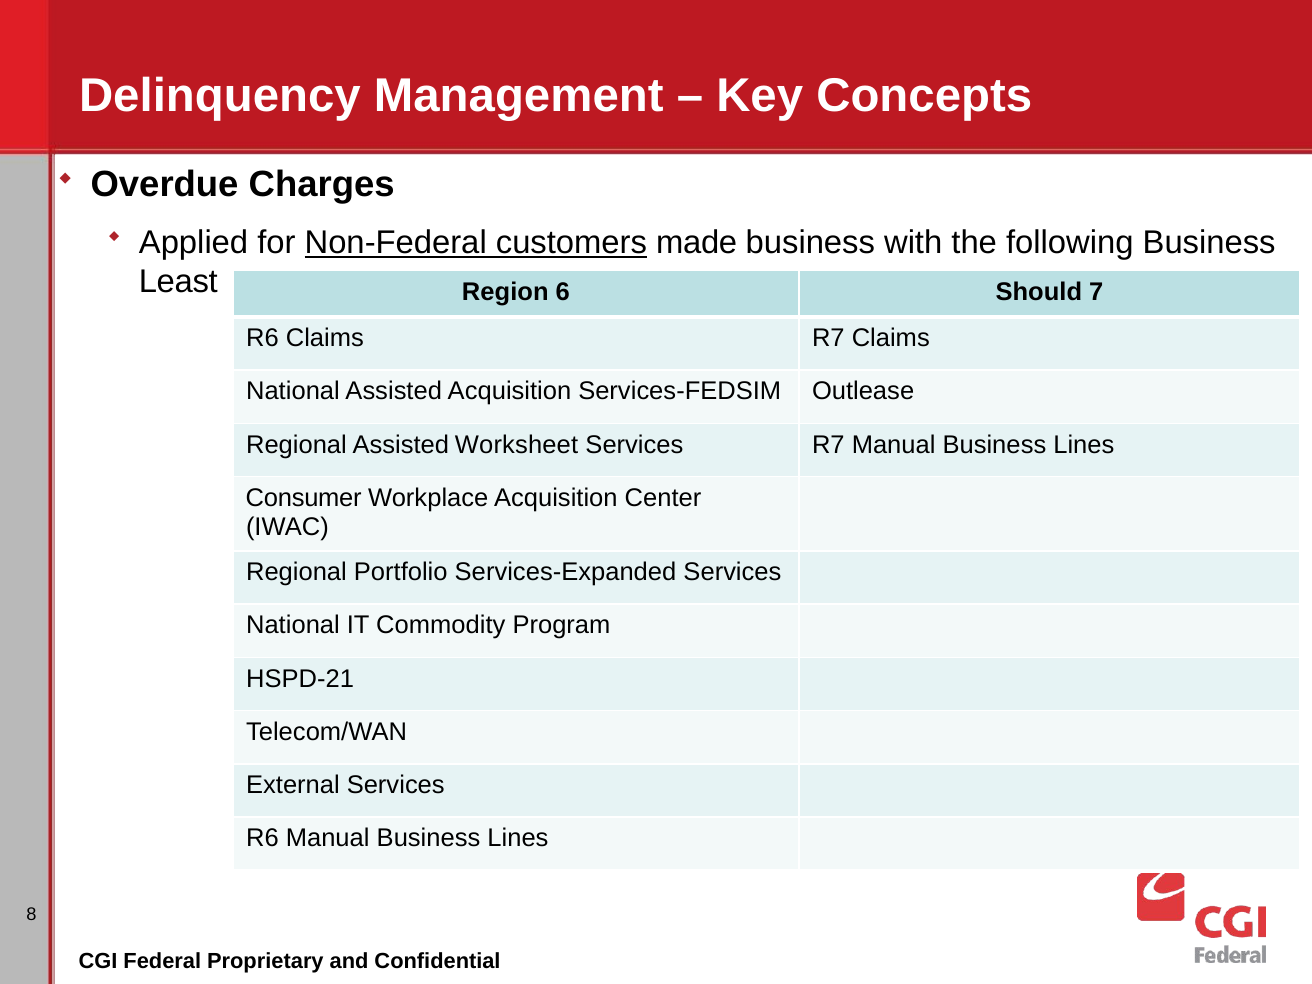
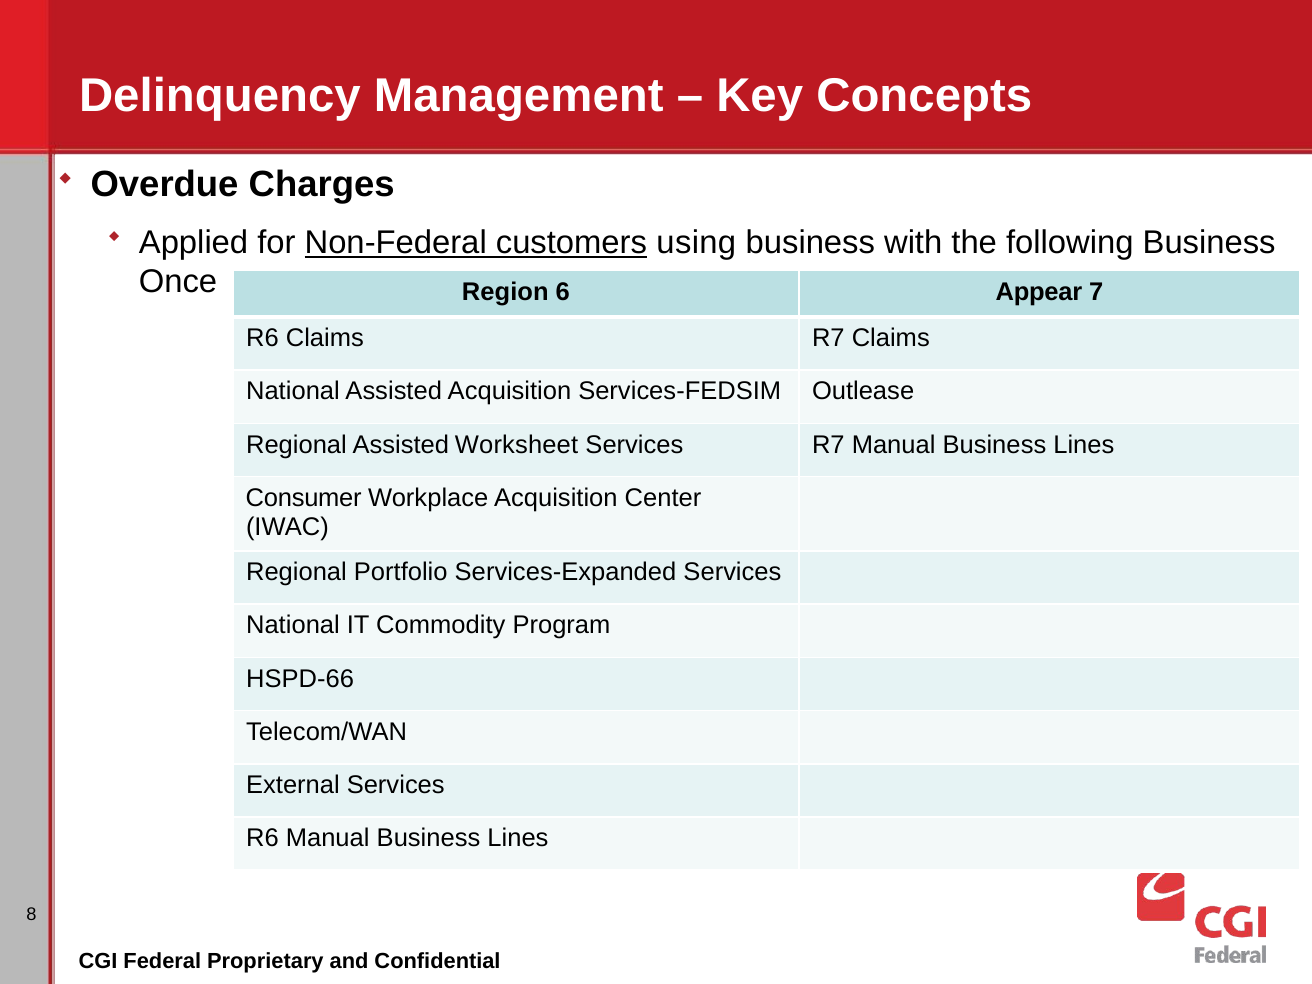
made: made -> using
Least: Least -> Once
Should: Should -> Appear
HSPD-21: HSPD-21 -> HSPD-66
